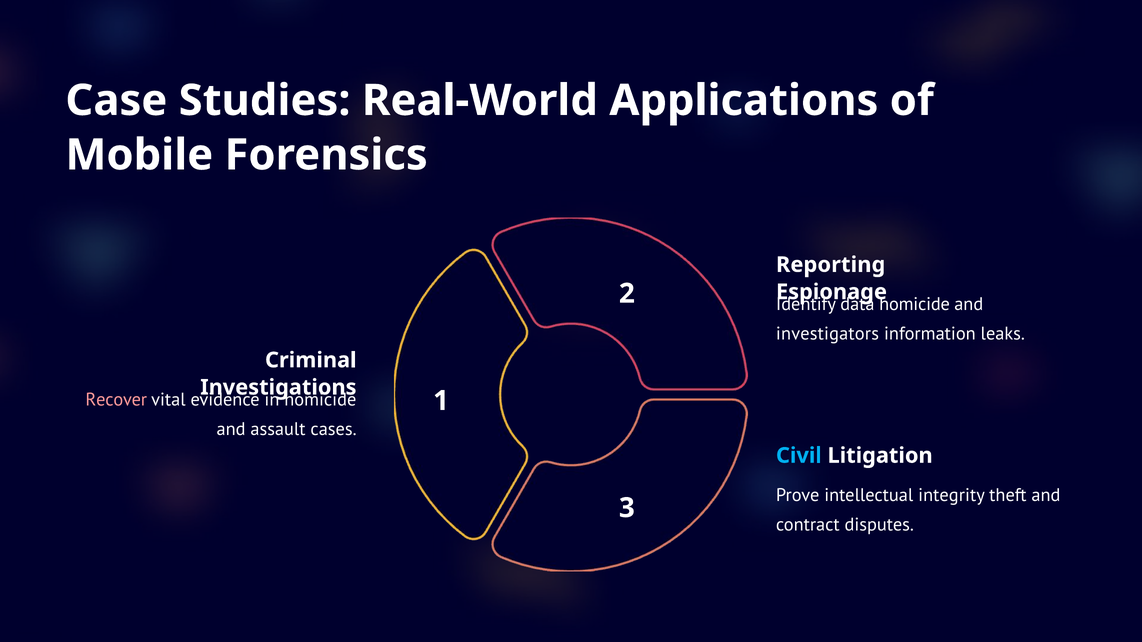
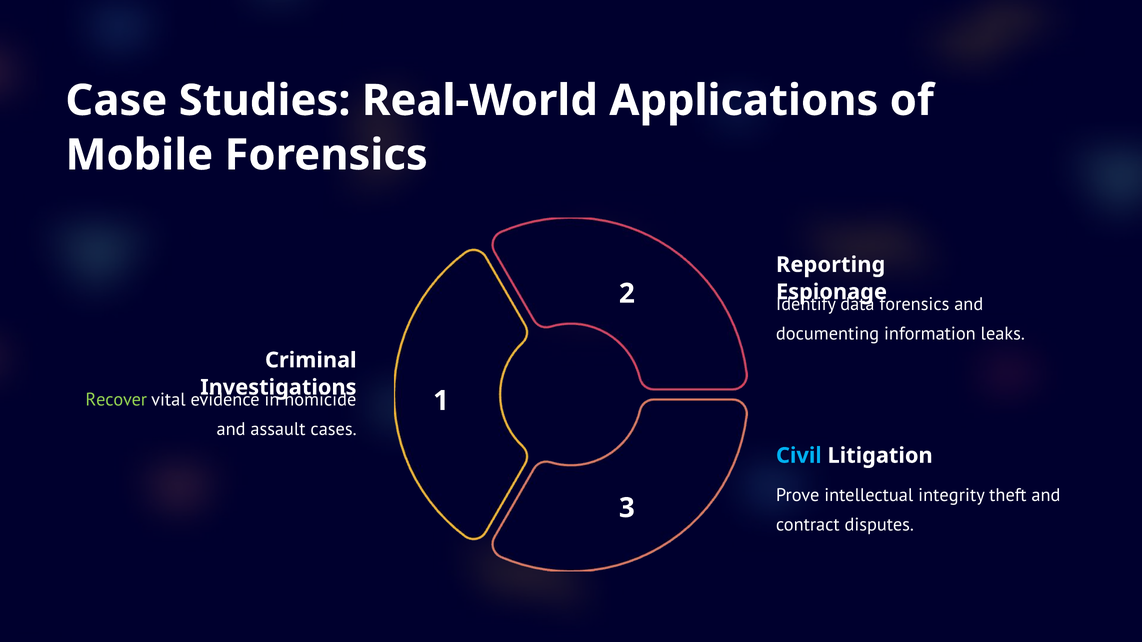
homicide at (915, 304): homicide -> forensics
investigators: investigators -> documenting
Recover colour: pink -> light green
